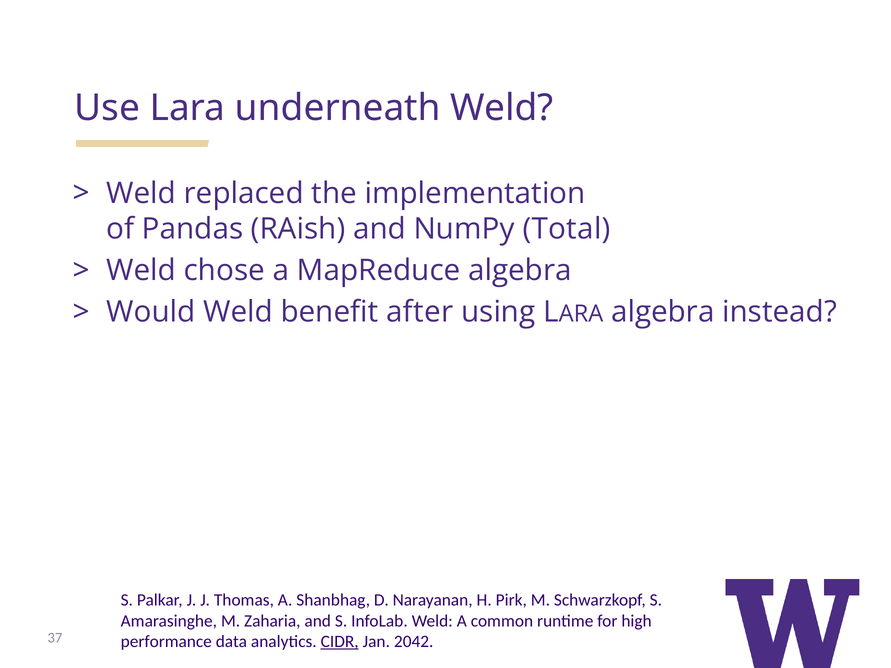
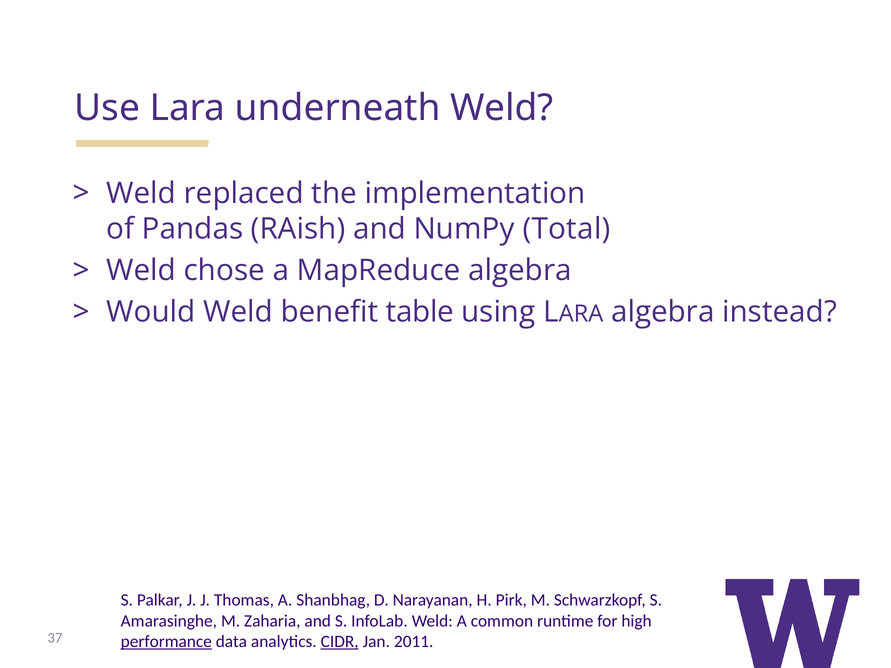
after: after -> table
performance underline: none -> present
2042: 2042 -> 2011
